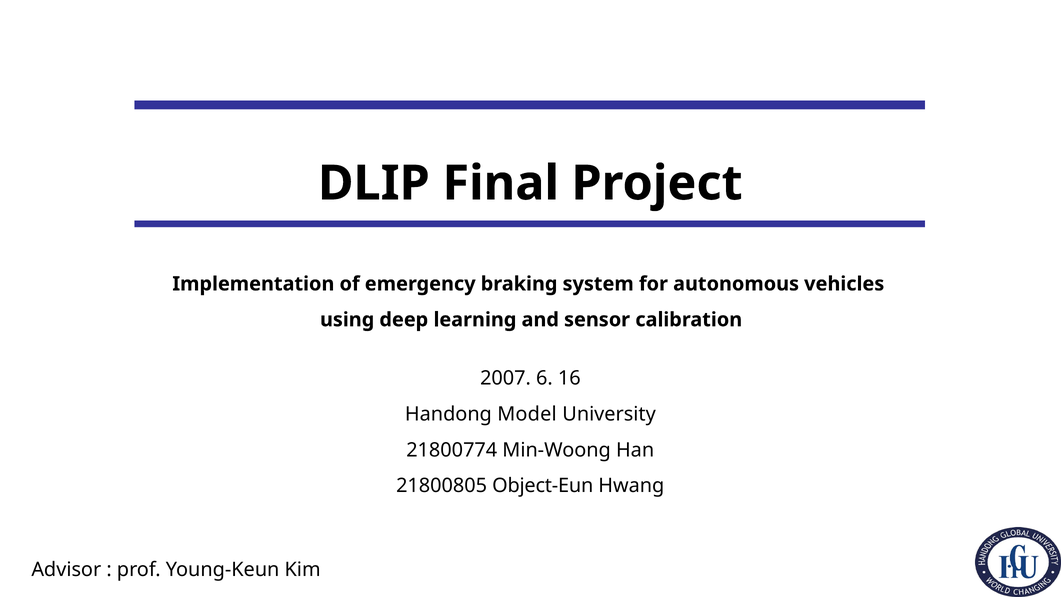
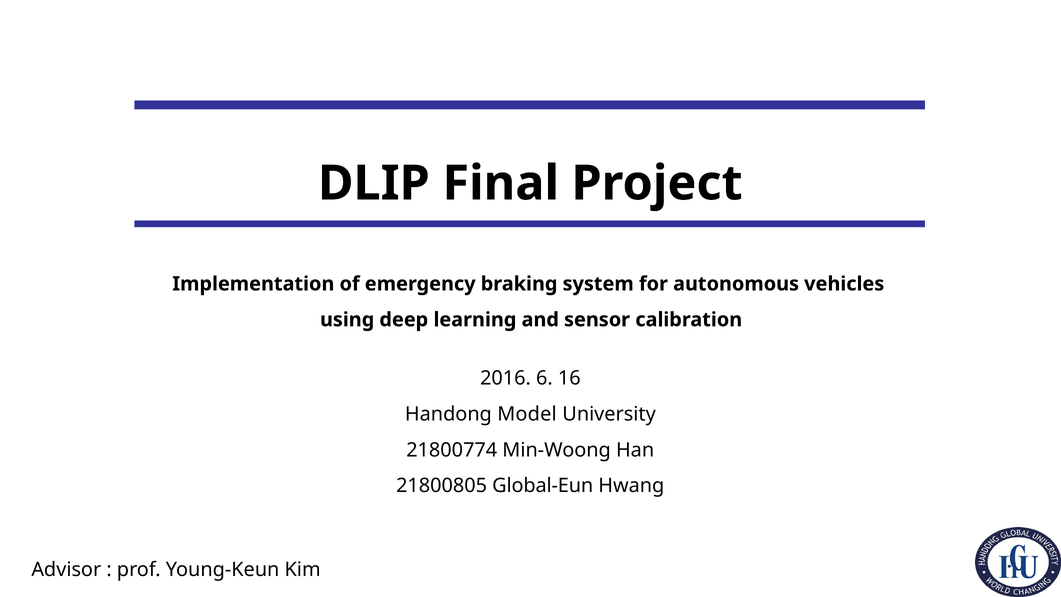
2007: 2007 -> 2016
Object-Eun: Object-Eun -> Global-Eun
